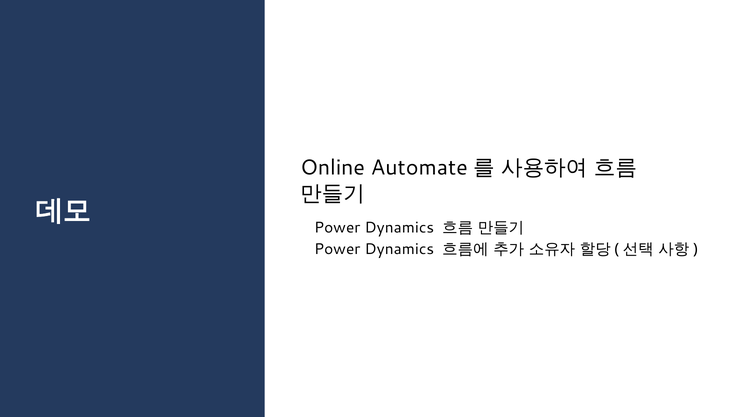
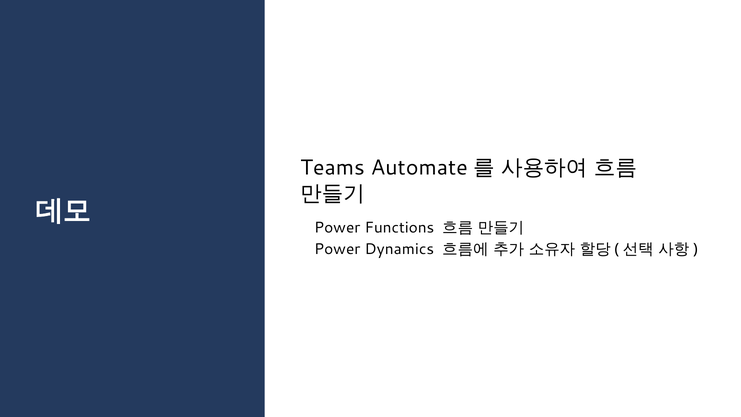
Online: Online -> Teams
Dynamics at (399, 228): Dynamics -> Functions
